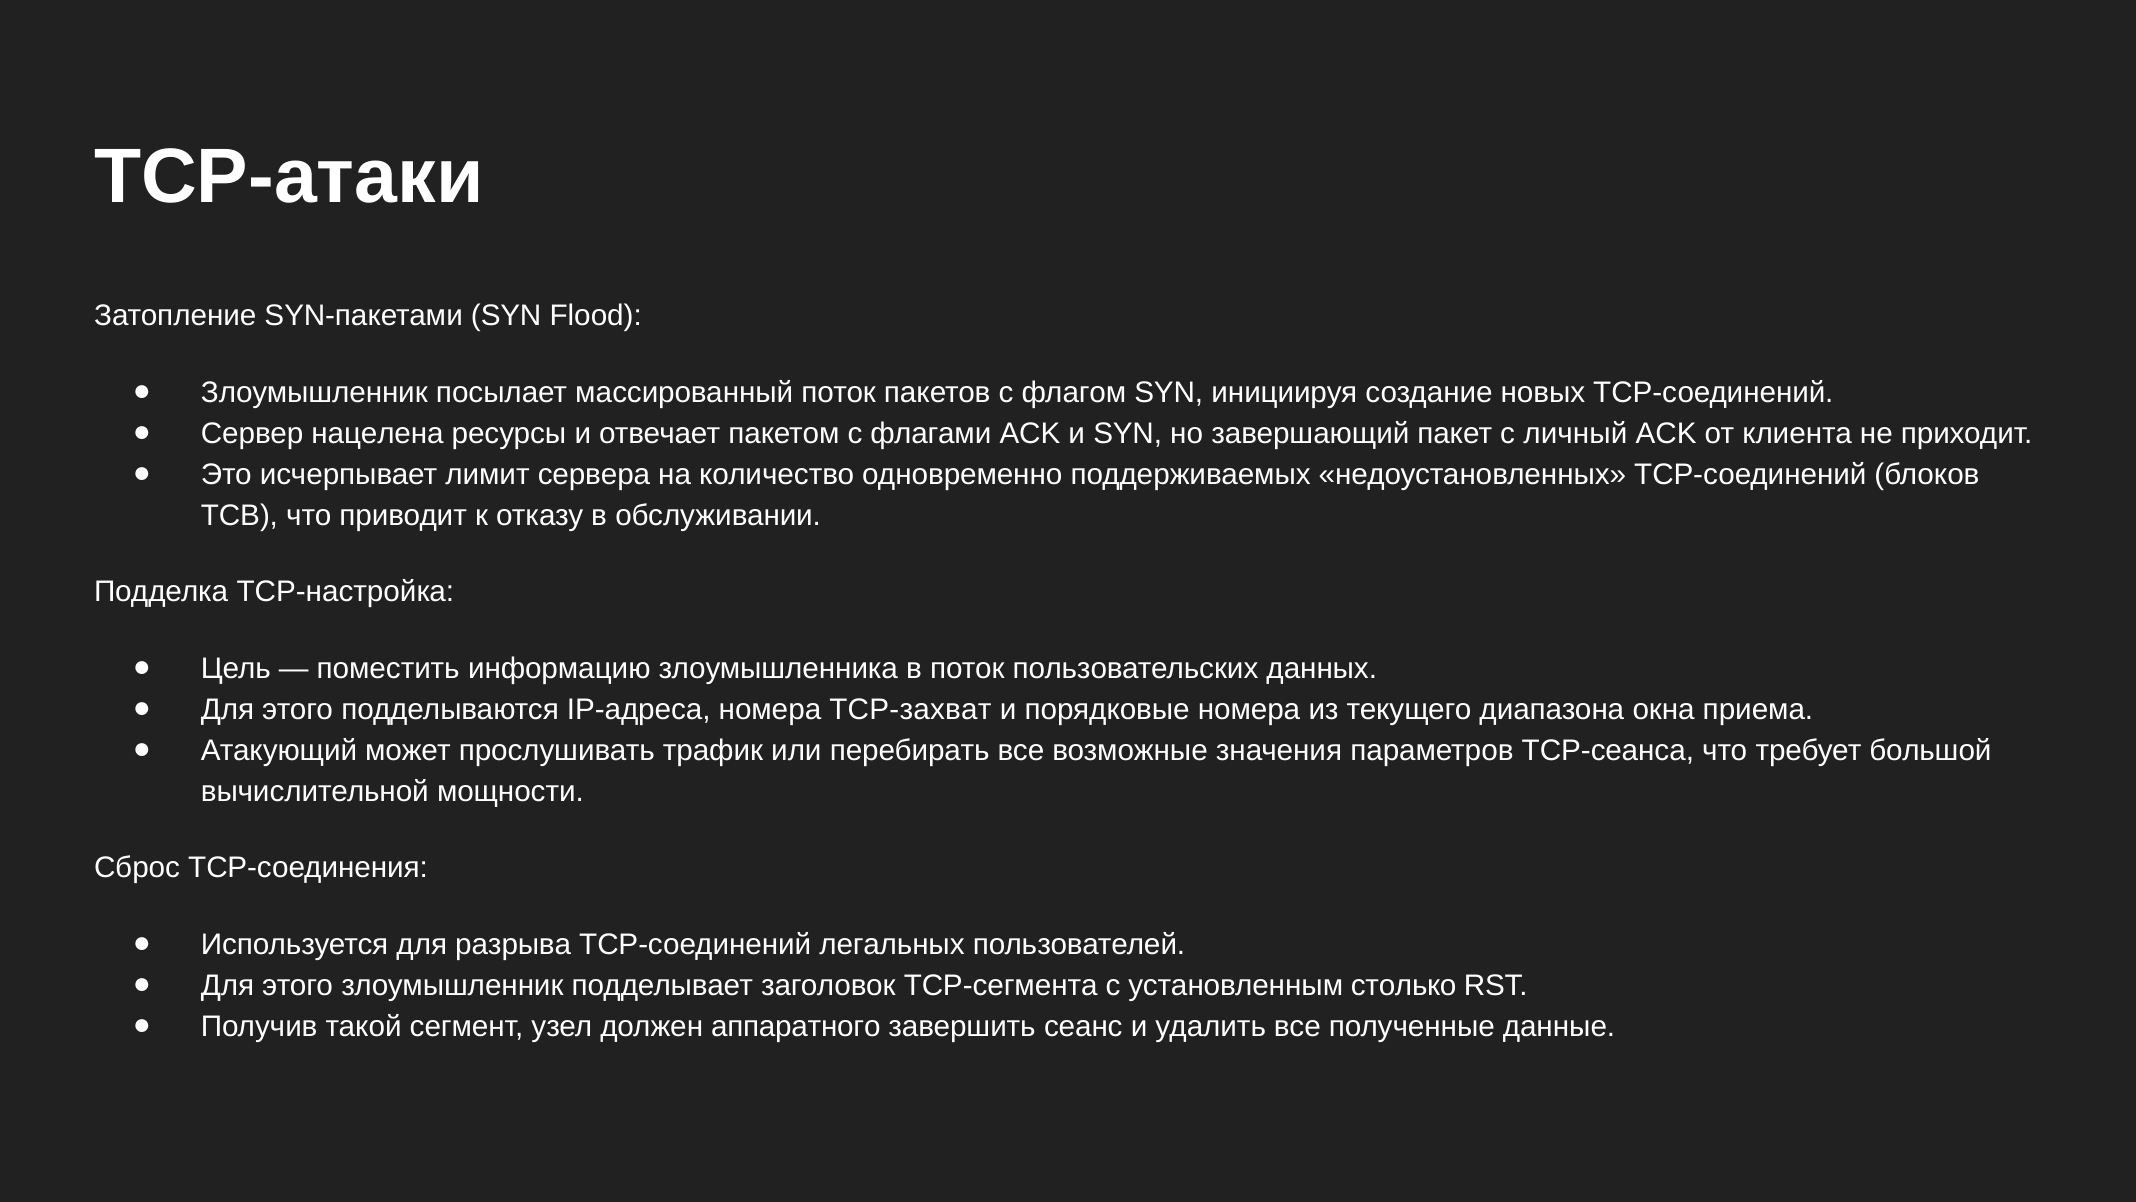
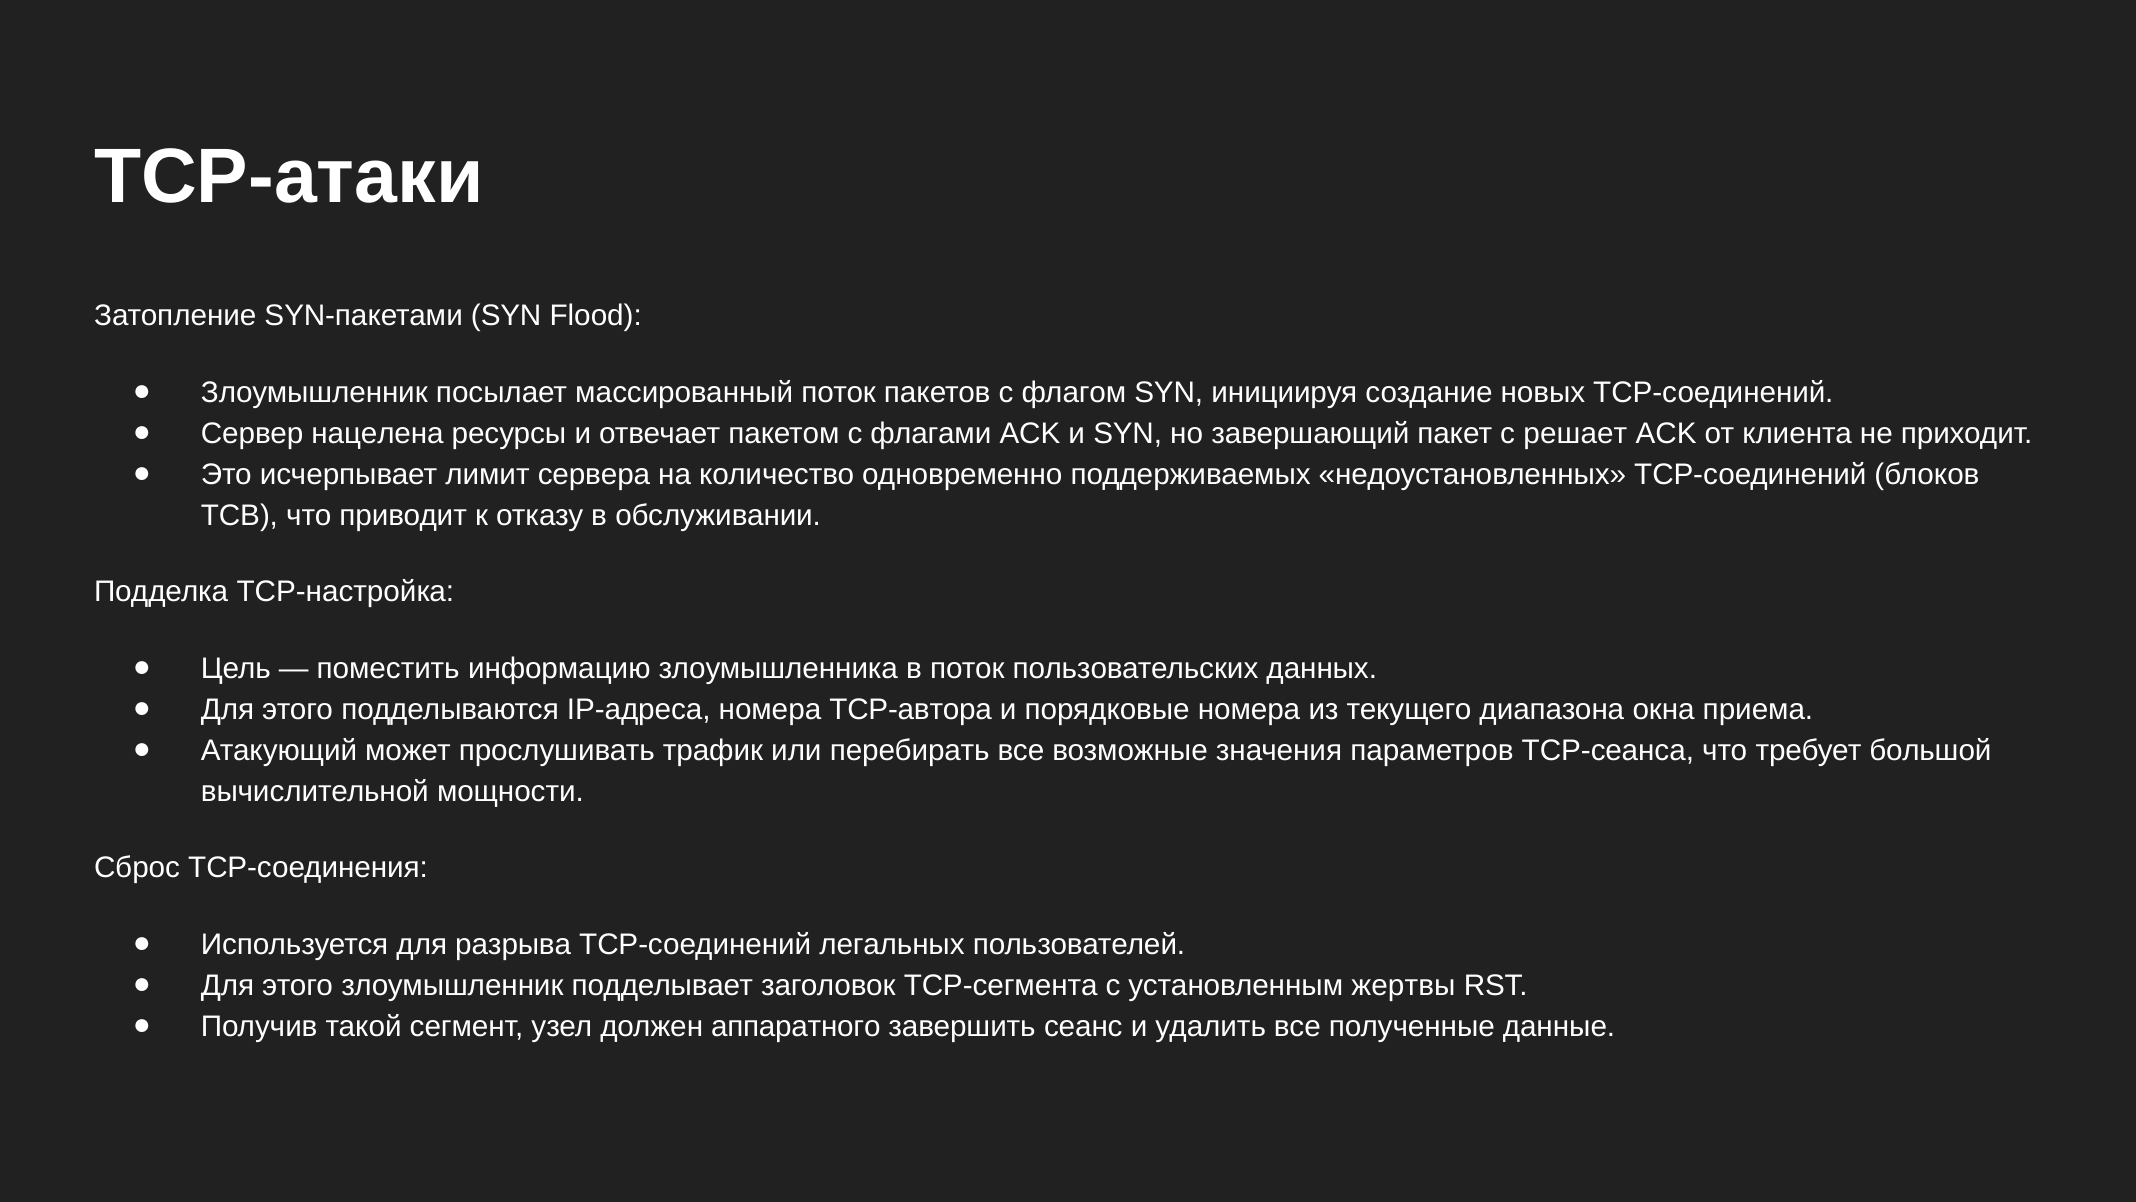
личный: личный -> решает
TCP-захват: TCP-захват -> TCP-автора
столько: столько -> жертвы
